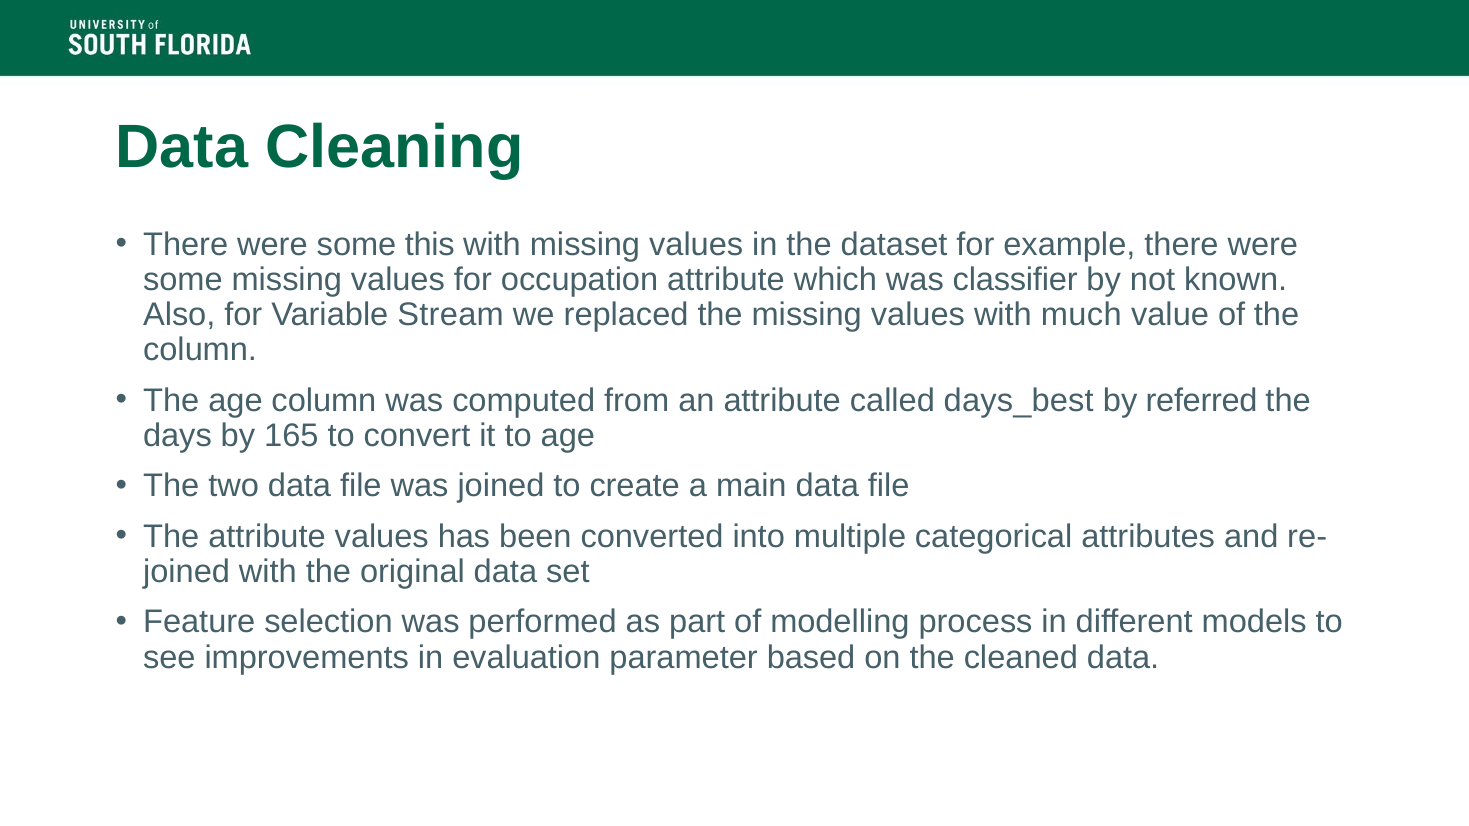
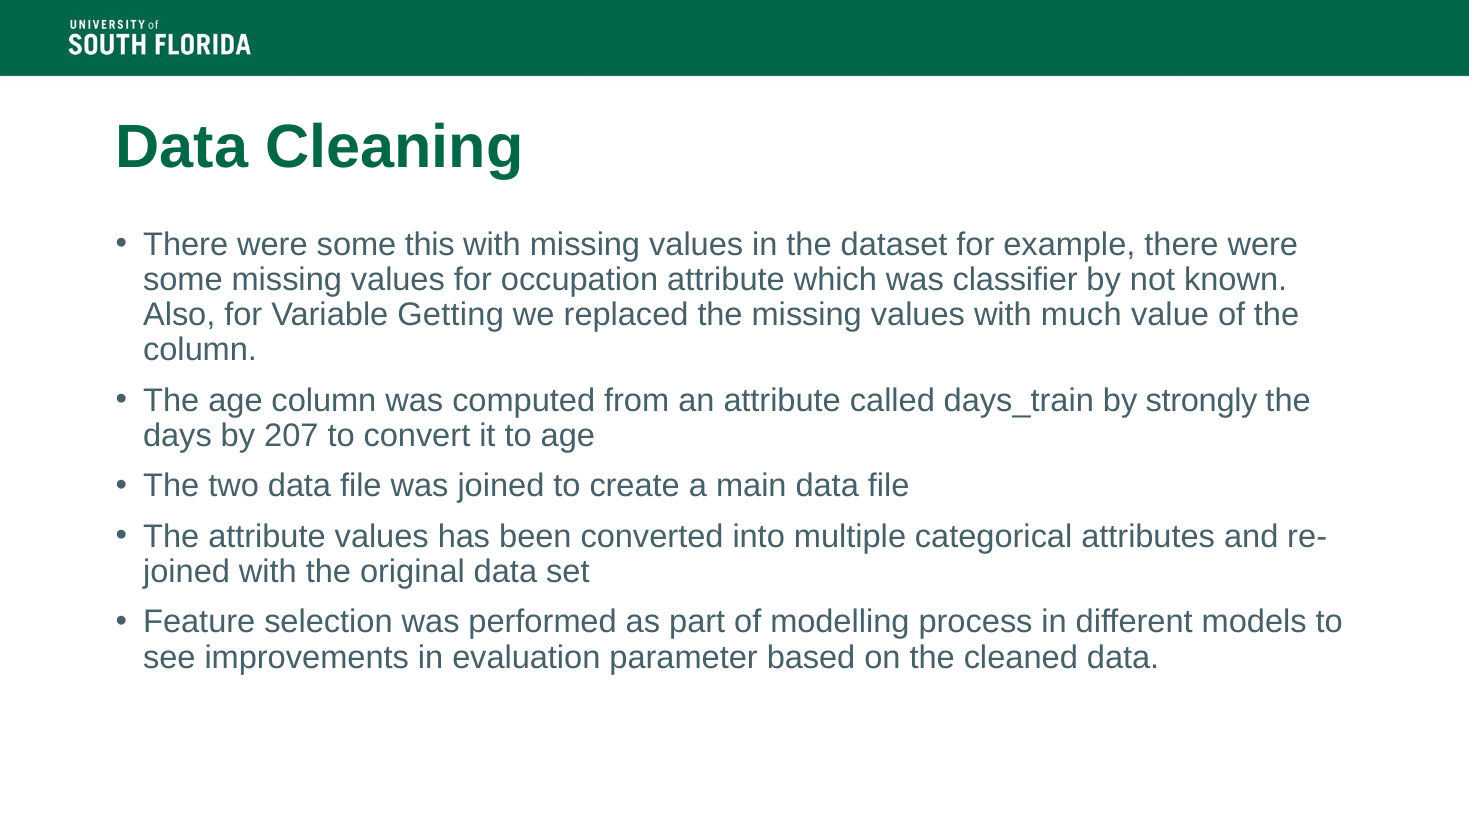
Stream: Stream -> Getting
days_best: days_best -> days_train
referred: referred -> strongly
165: 165 -> 207
